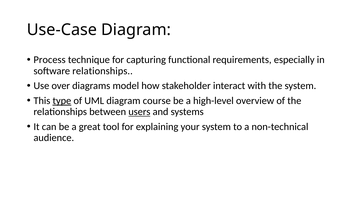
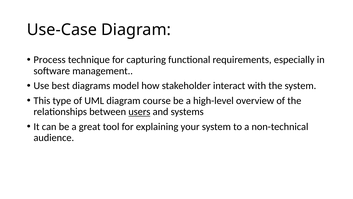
software relationships: relationships -> management
over: over -> best
type underline: present -> none
